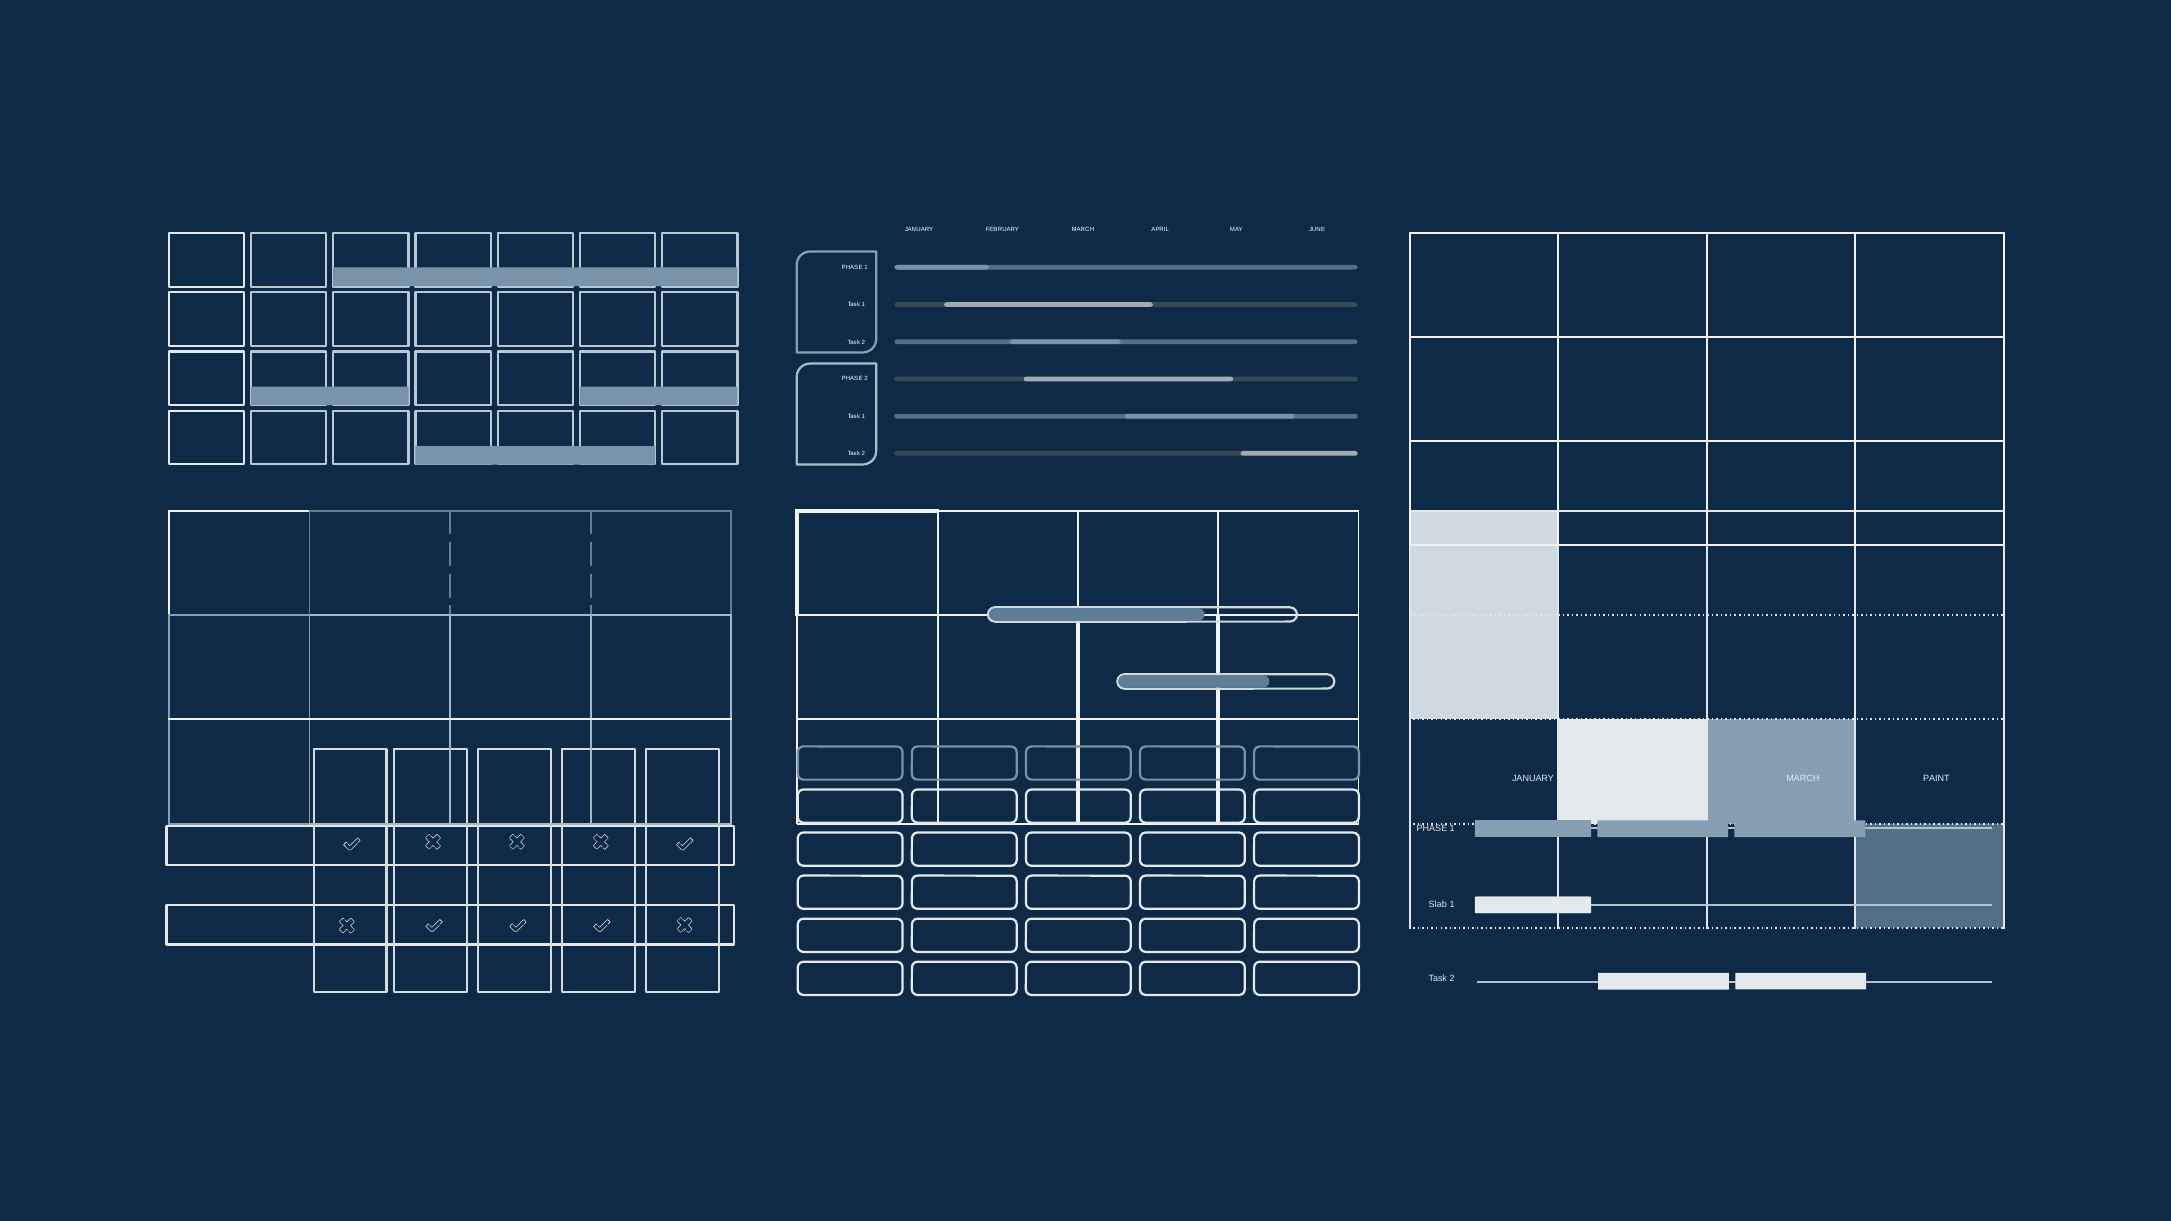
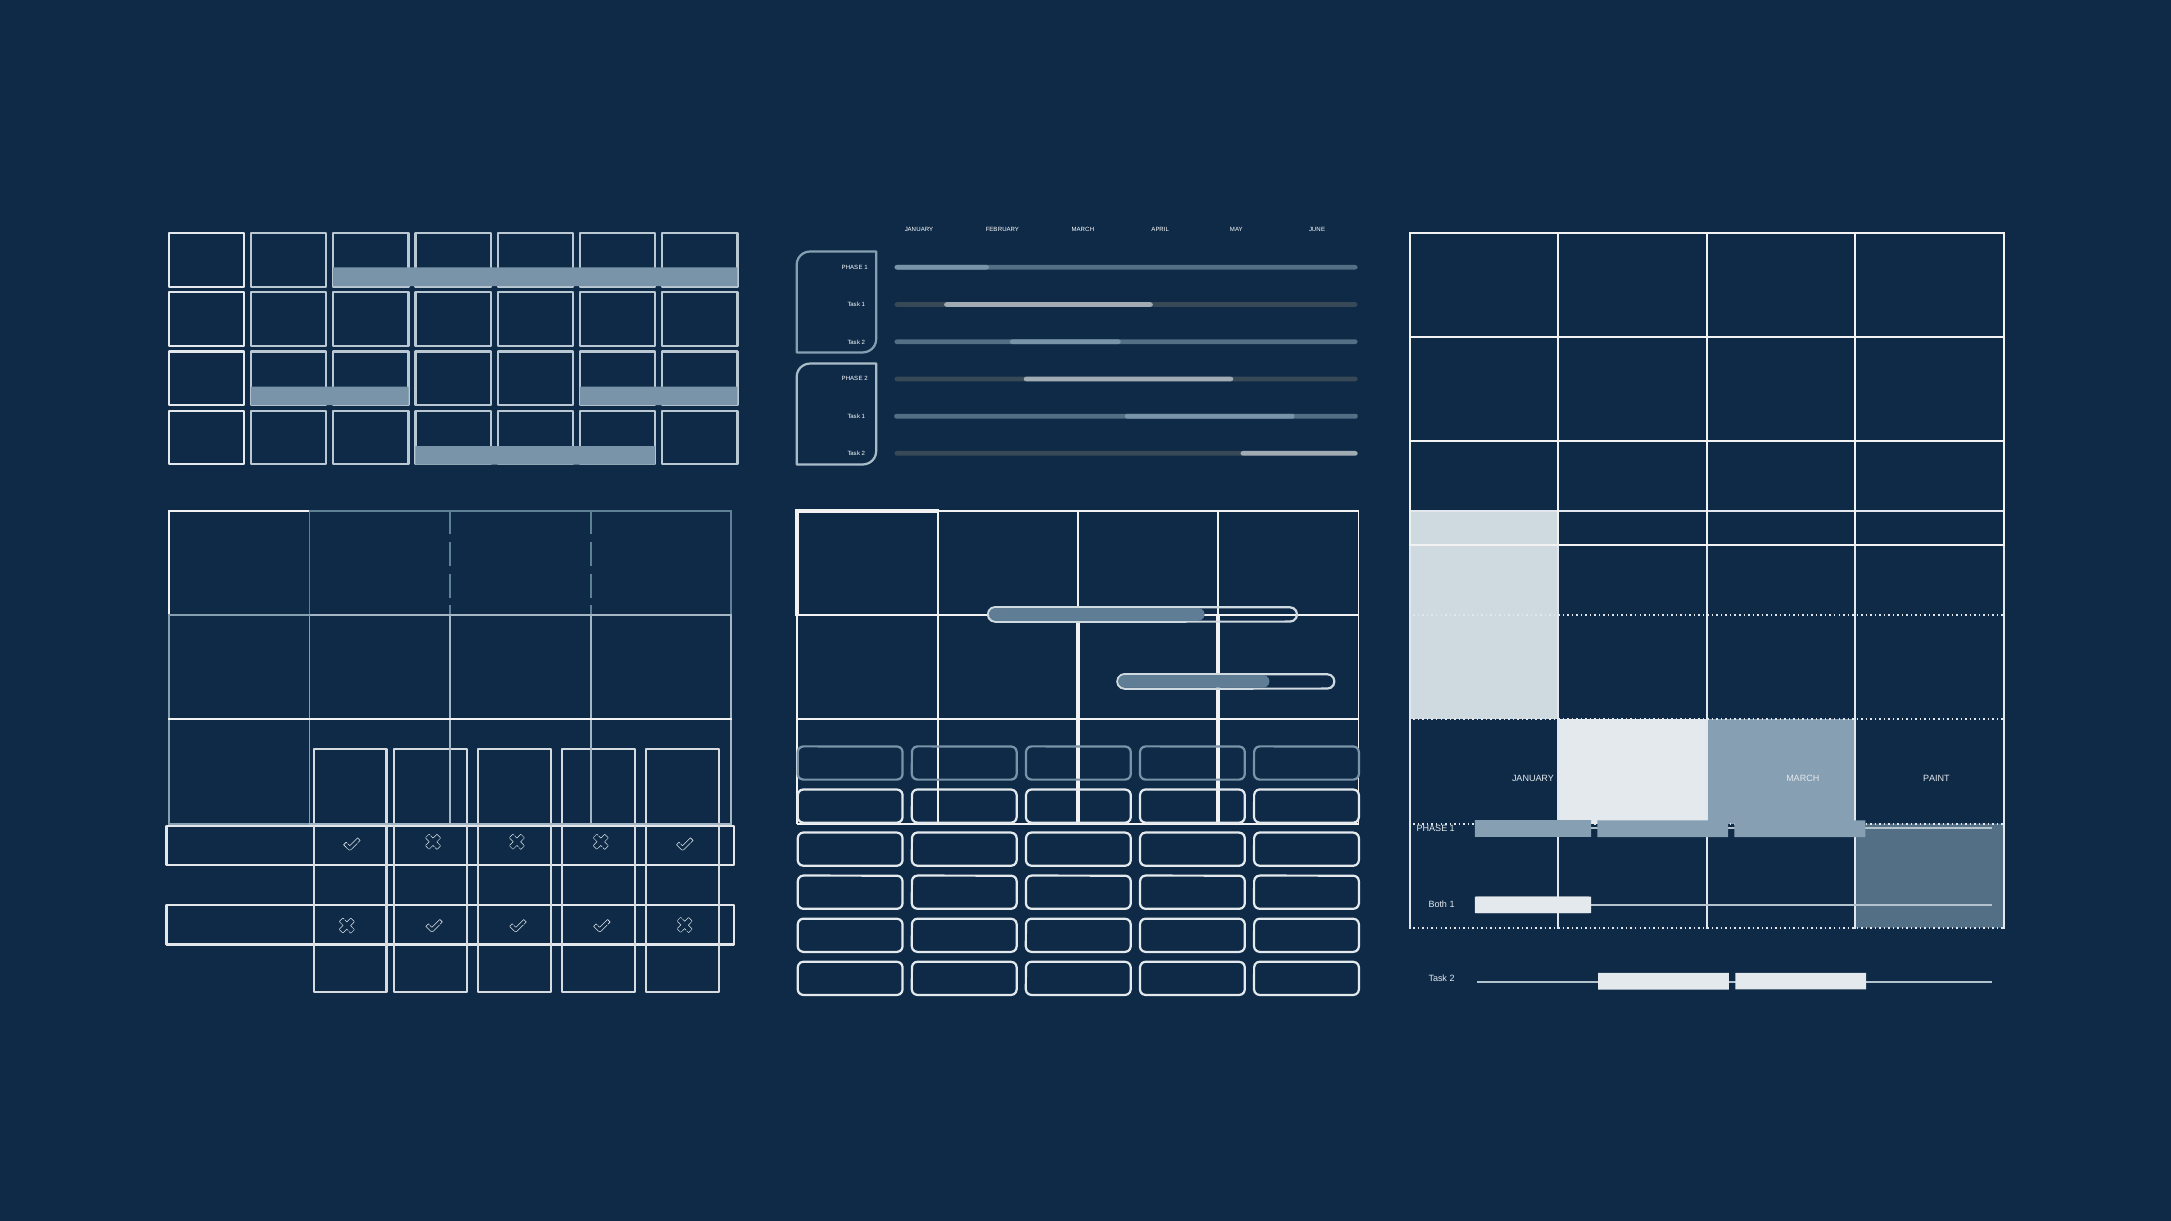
Slab: Slab -> Both
